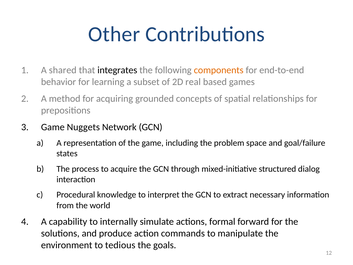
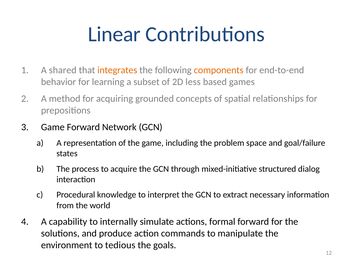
Other: Other -> Linear
integrates colour: black -> orange
real: real -> less
Game Nuggets: Nuggets -> Forward
